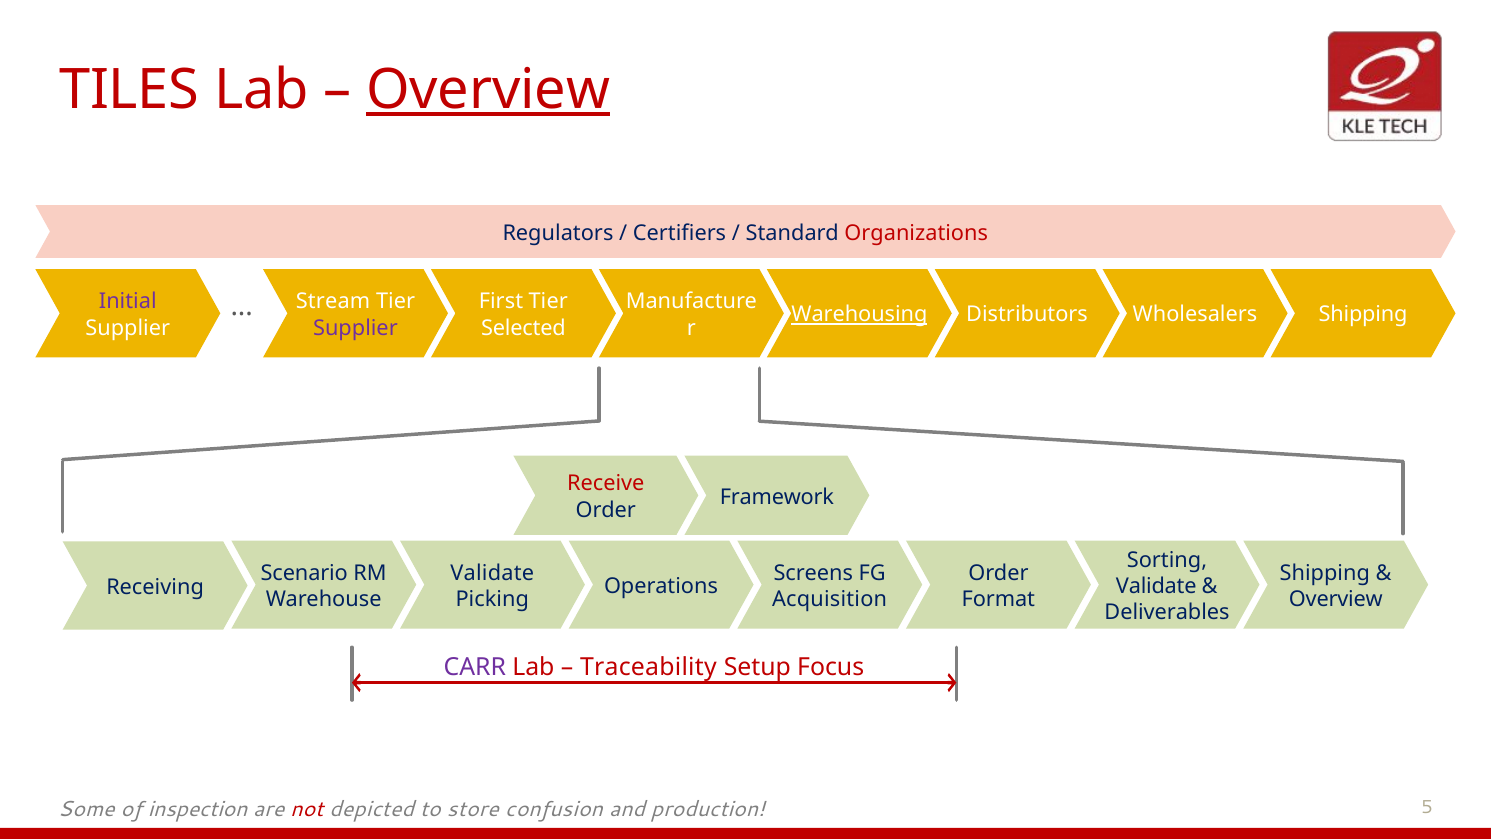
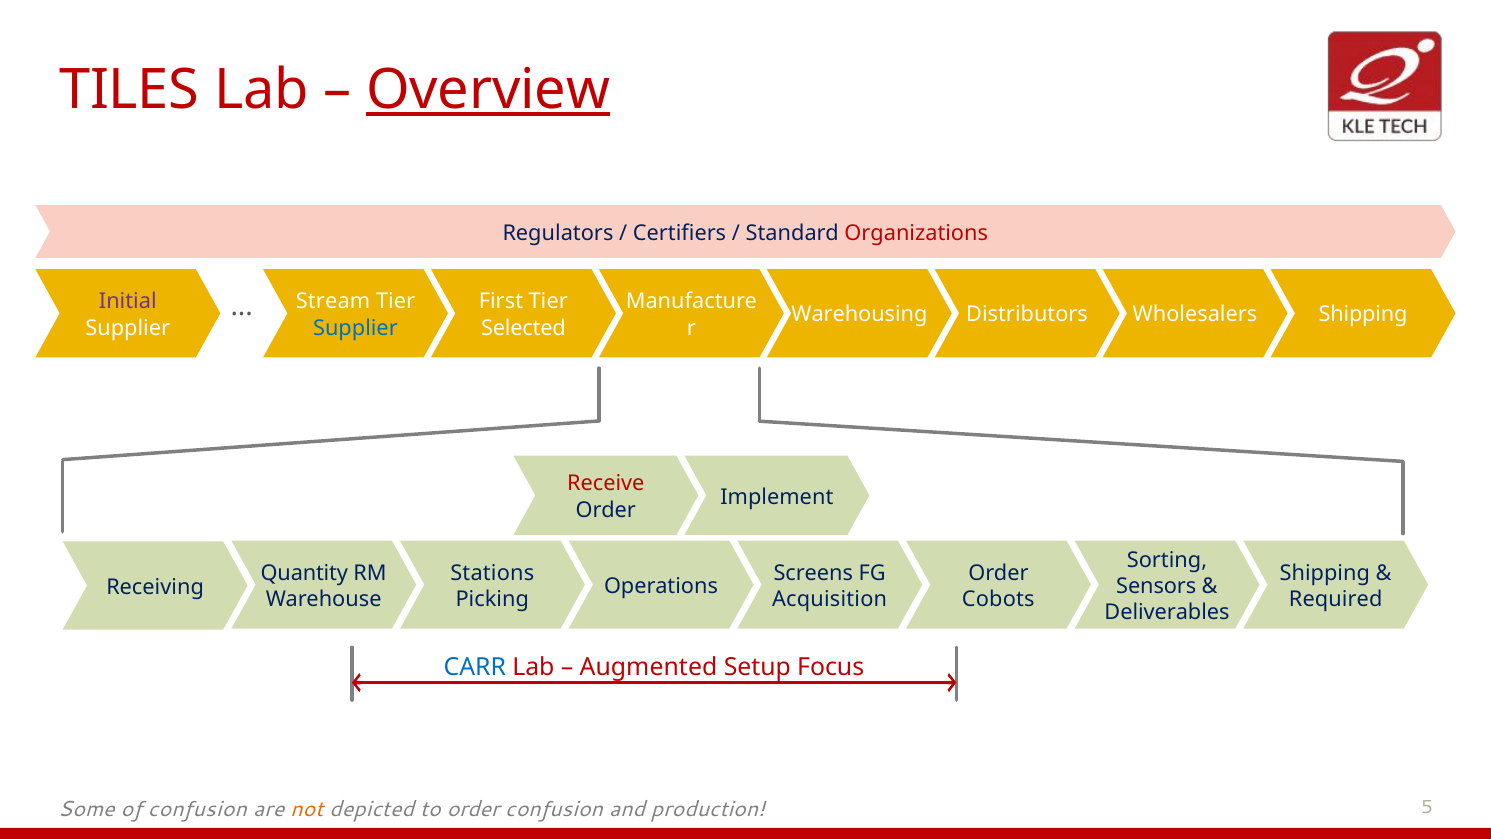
Warehousing underline: present -> none
Supplier at (355, 328) colour: purple -> blue
Framework: Framework -> Implement
Scenario: Scenario -> Quantity
Validate at (492, 573): Validate -> Stations
Validate at (1156, 586): Validate -> Sensors
Format: Format -> Cobots
Overview at (1336, 599): Overview -> Required
CARR colour: purple -> blue
Traceability: Traceability -> Augmented
of inspection: inspection -> confusion
not colour: red -> orange
to store: store -> order
